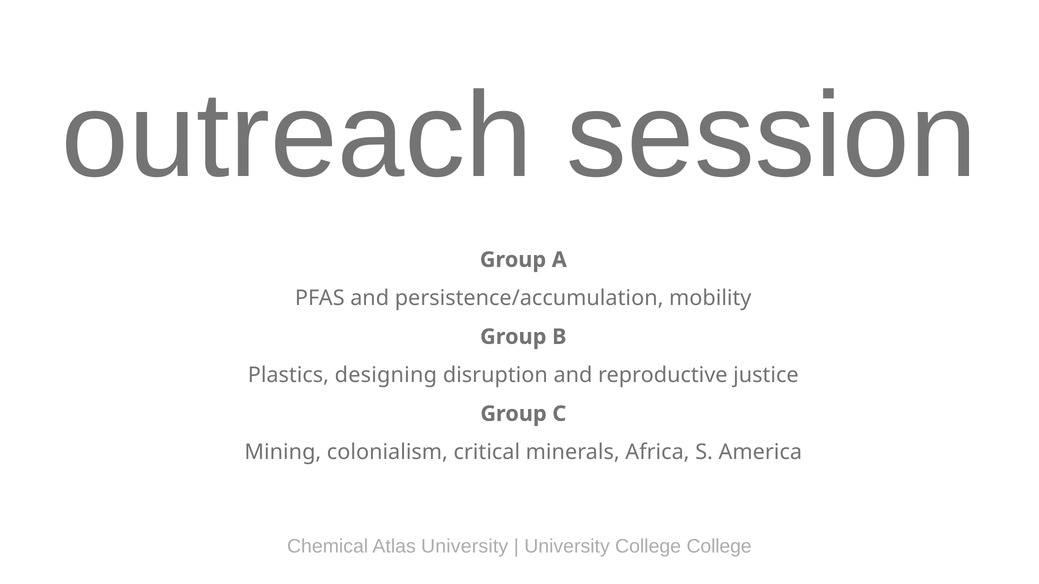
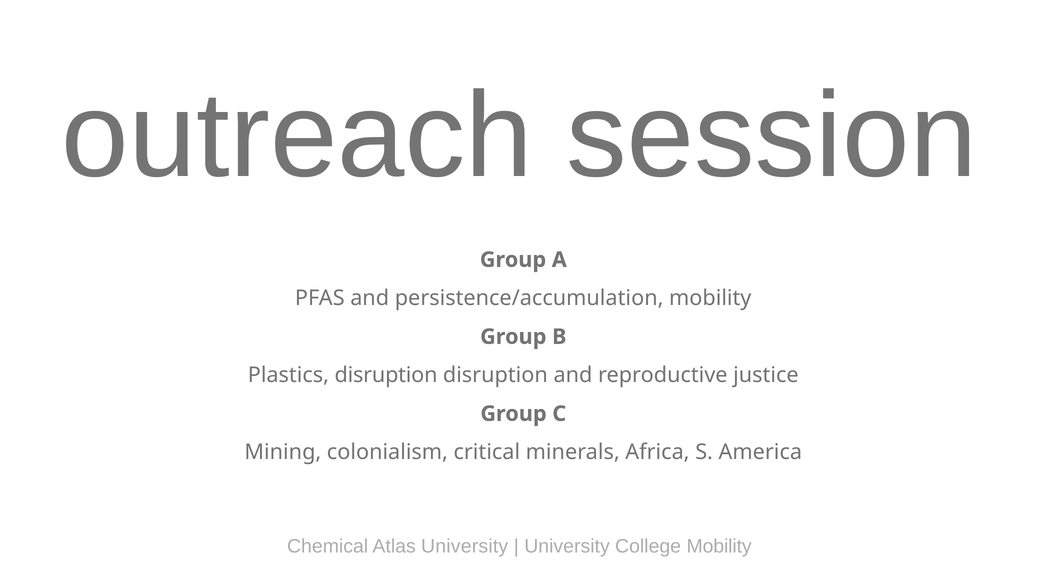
Plastics designing: designing -> disruption
College College: College -> Mobility
